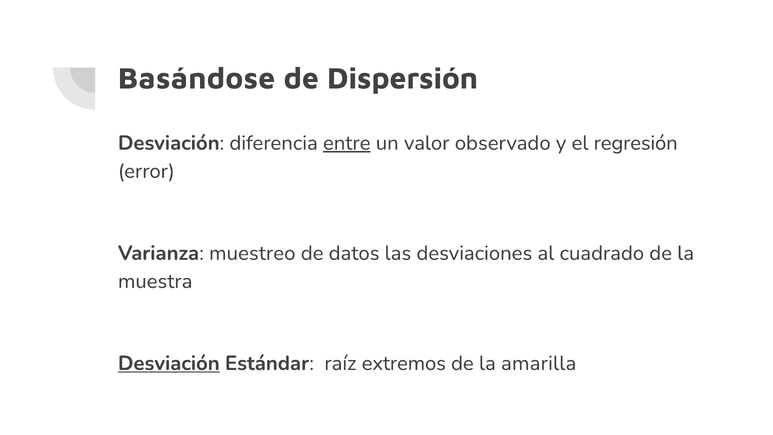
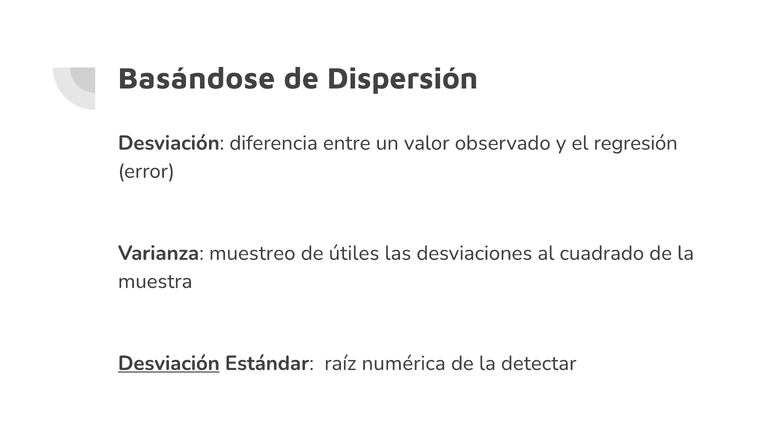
entre underline: present -> none
datos: datos -> útiles
extremos: extremos -> numérica
amarilla: amarilla -> detectar
